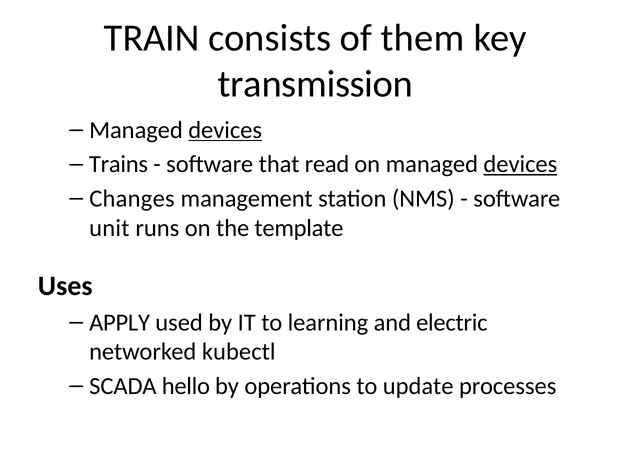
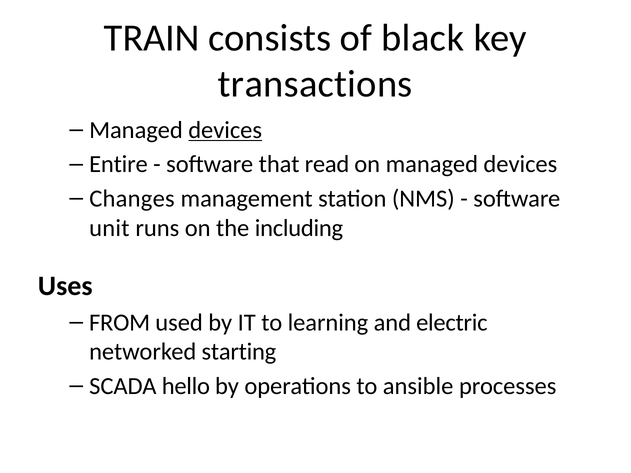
them: them -> black
transmission: transmission -> transactions
Trains: Trains -> Entire
devices at (520, 164) underline: present -> none
template: template -> including
APPLY: APPLY -> FROM
kubectl: kubectl -> starting
update: update -> ansible
